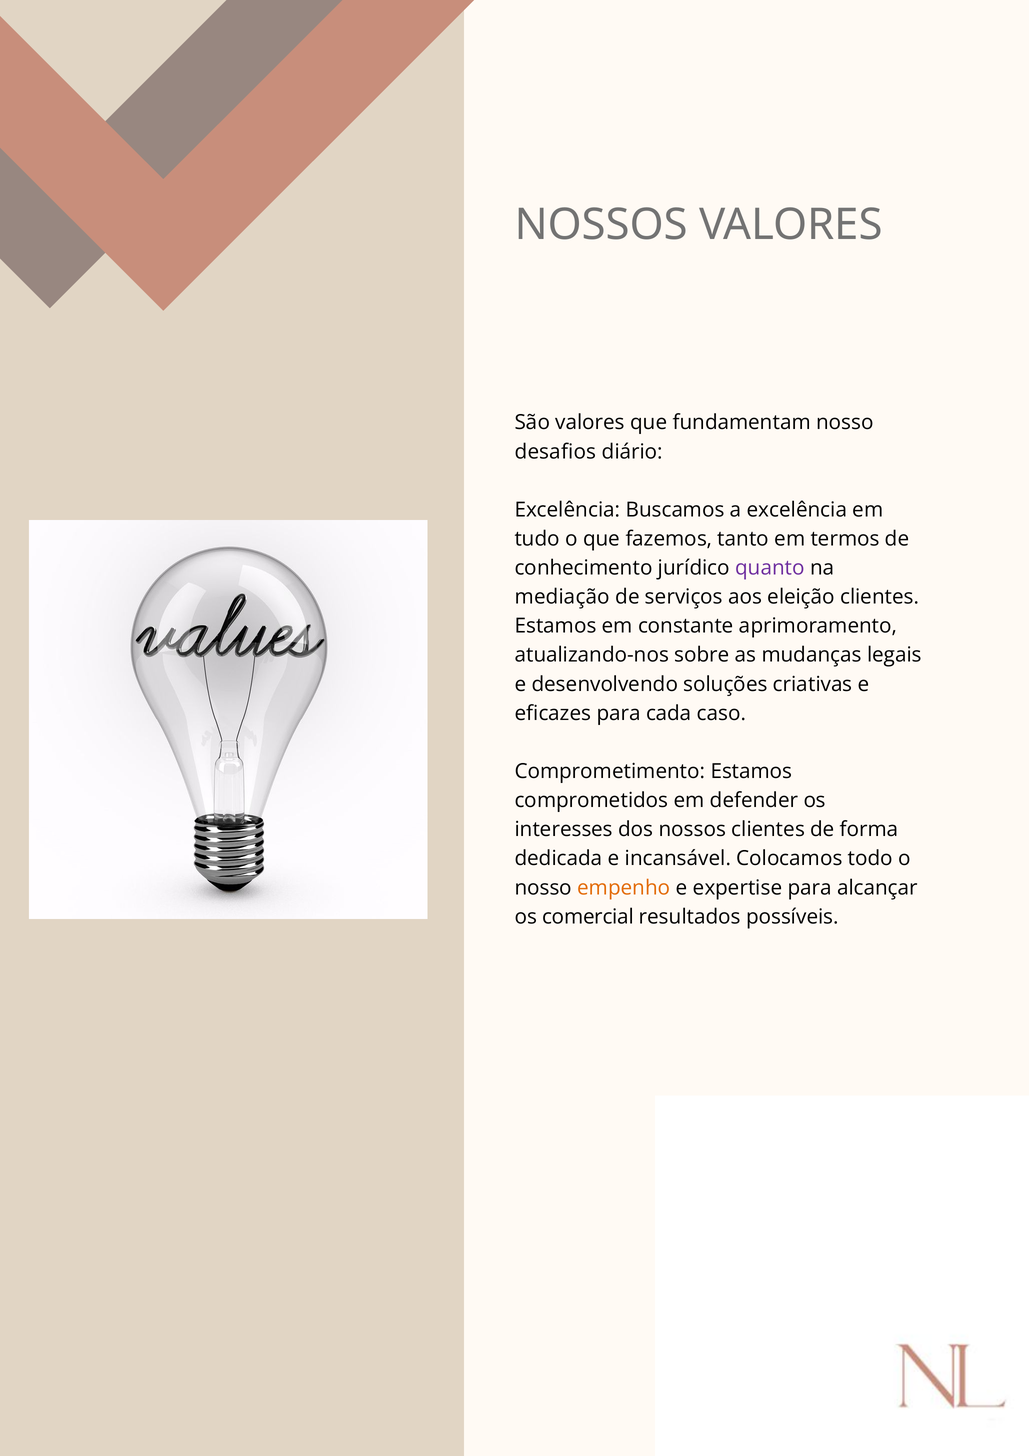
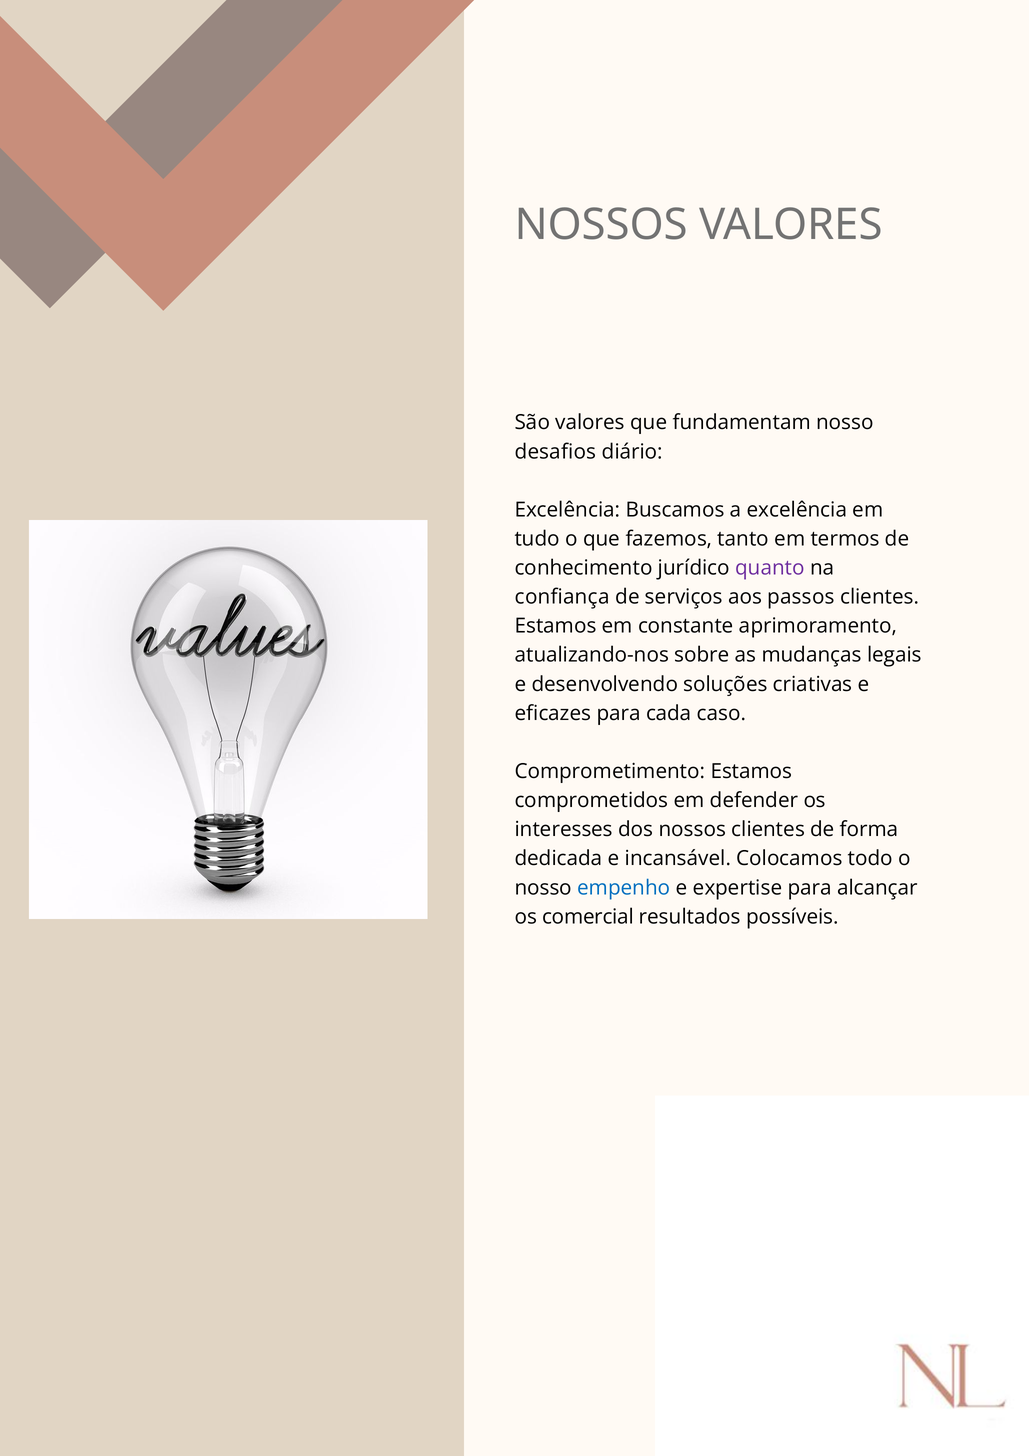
mediação: mediação -> confiança
eleição: eleição -> passos
empenho colour: orange -> blue
